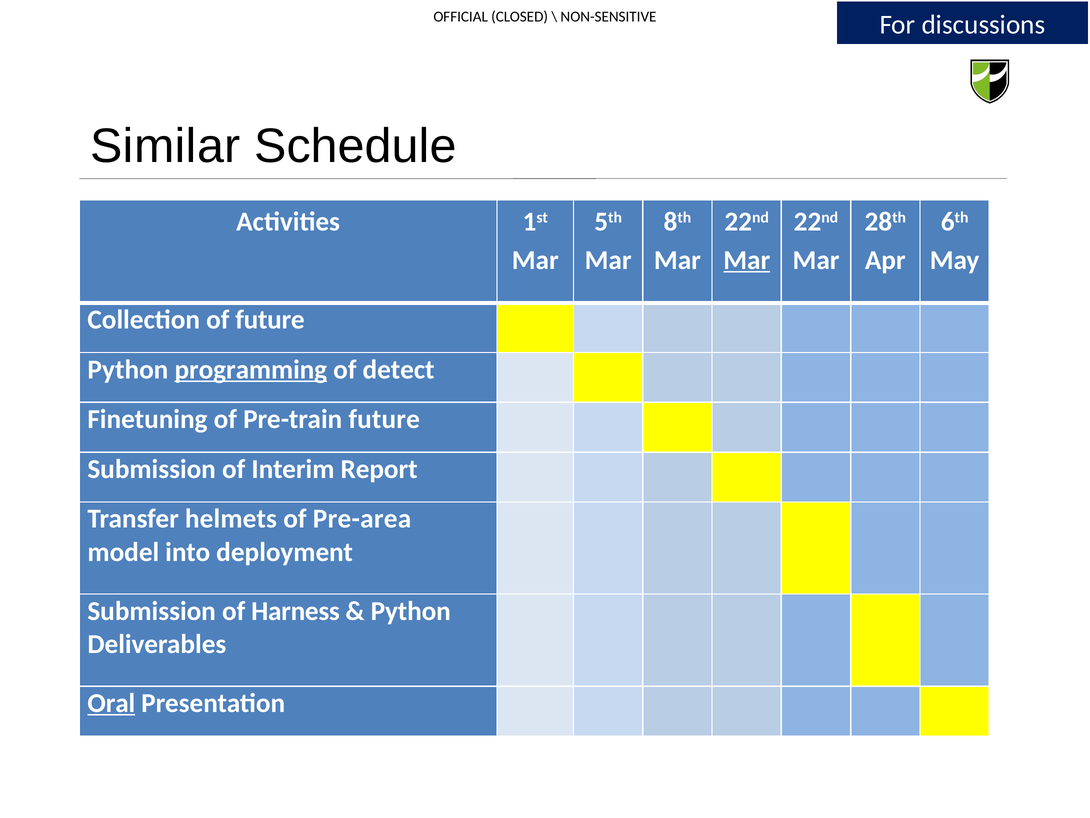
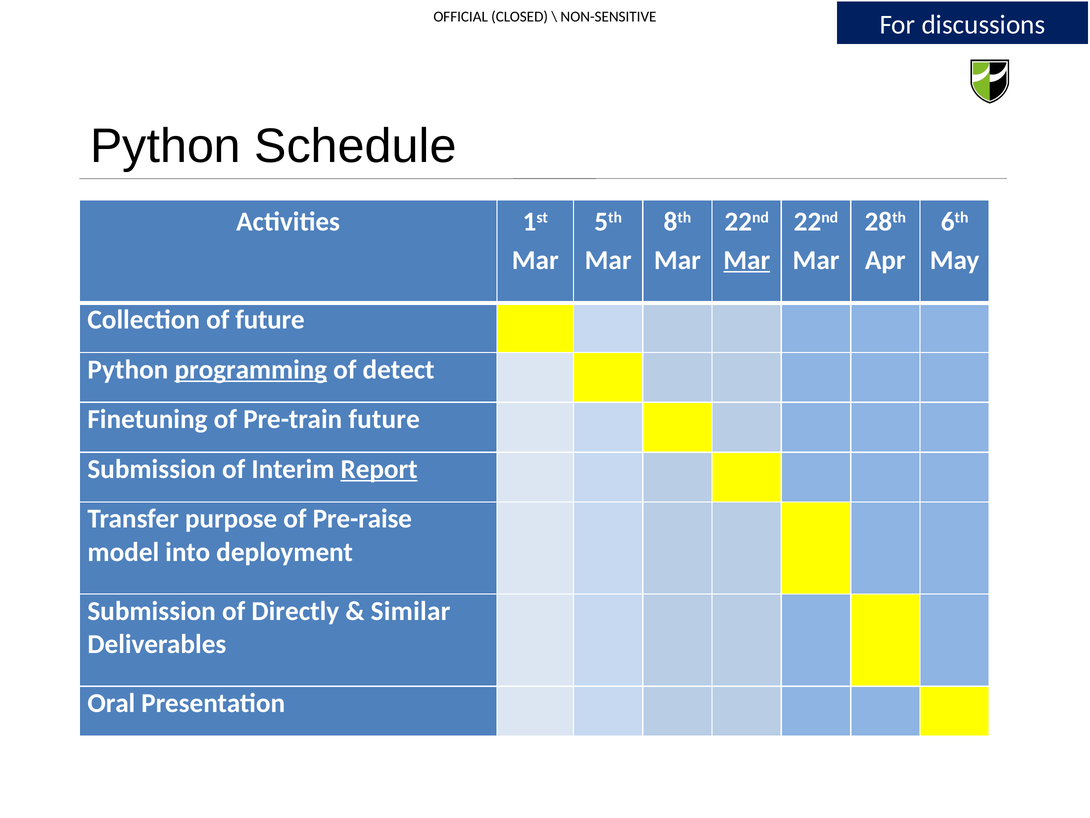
Similar at (165, 146): Similar -> Python
Report underline: none -> present
helmets: helmets -> purpose
Pre-area: Pre-area -> Pre-raise
Harness: Harness -> Directly
Python at (411, 611): Python -> Similar
Oral underline: present -> none
